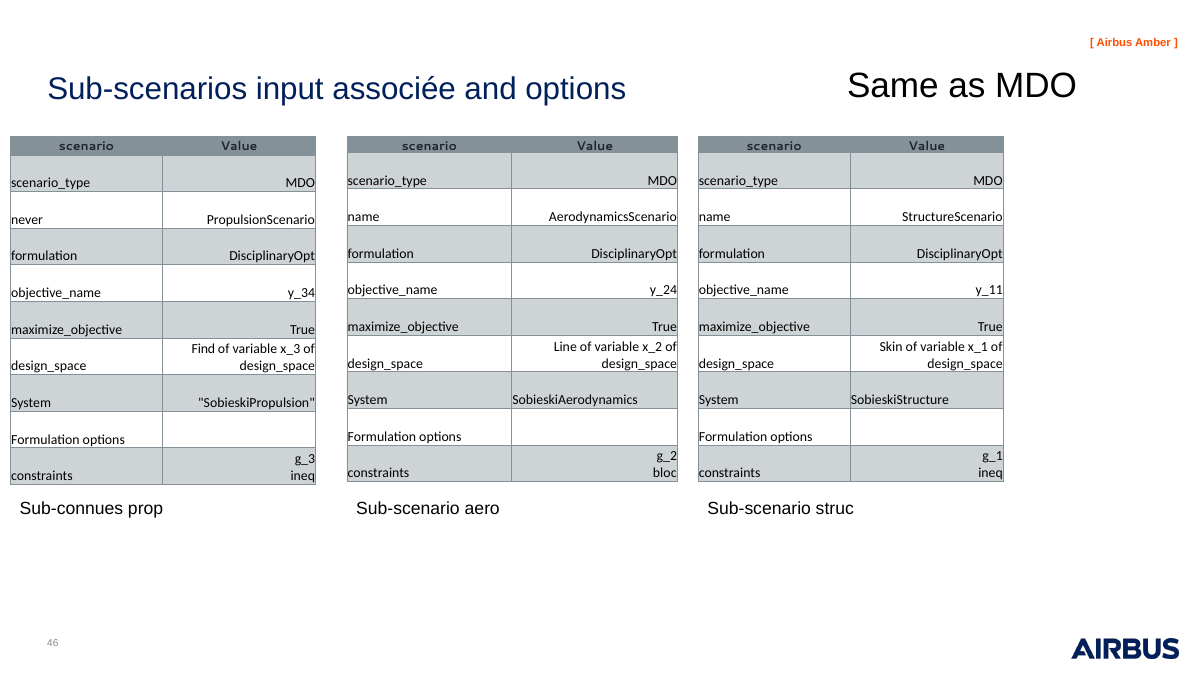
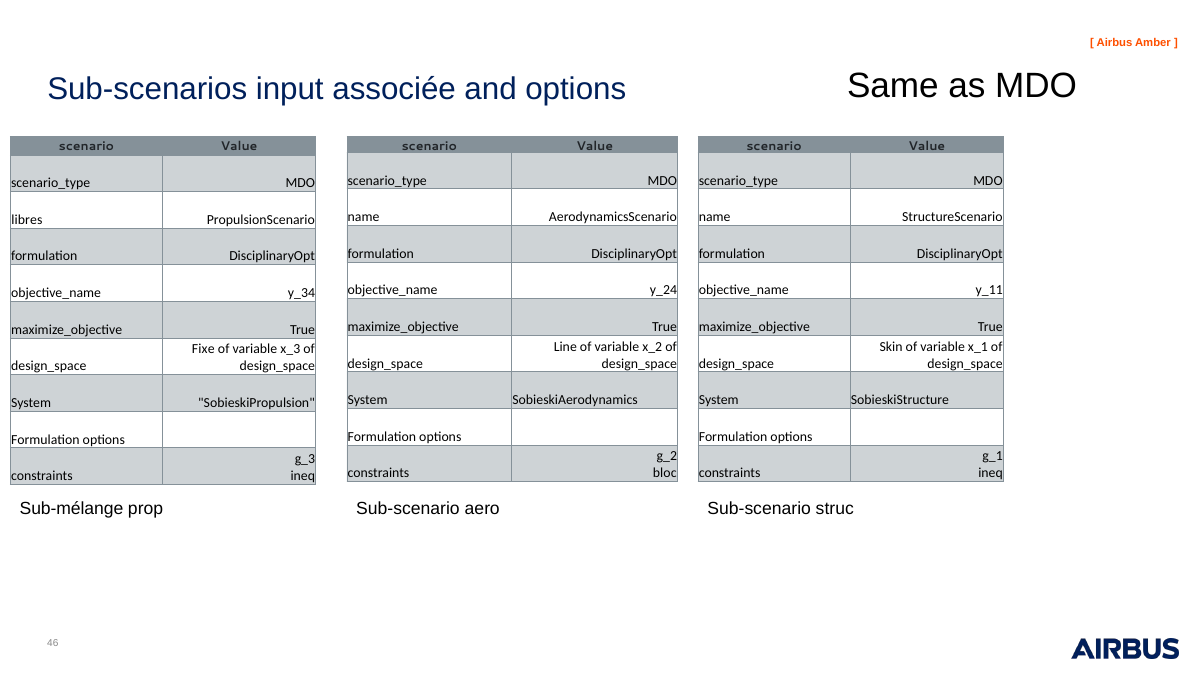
never: never -> libres
Find: Find -> Fixe
Sub-connues: Sub-connues -> Sub-mélange
